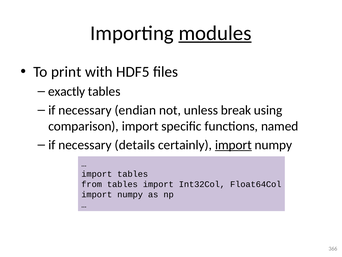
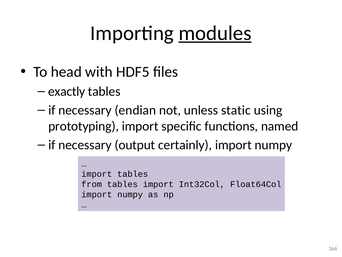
print: print -> head
break: break -> static
comparison: comparison -> prototyping
details: details -> output
import at (233, 145) underline: present -> none
